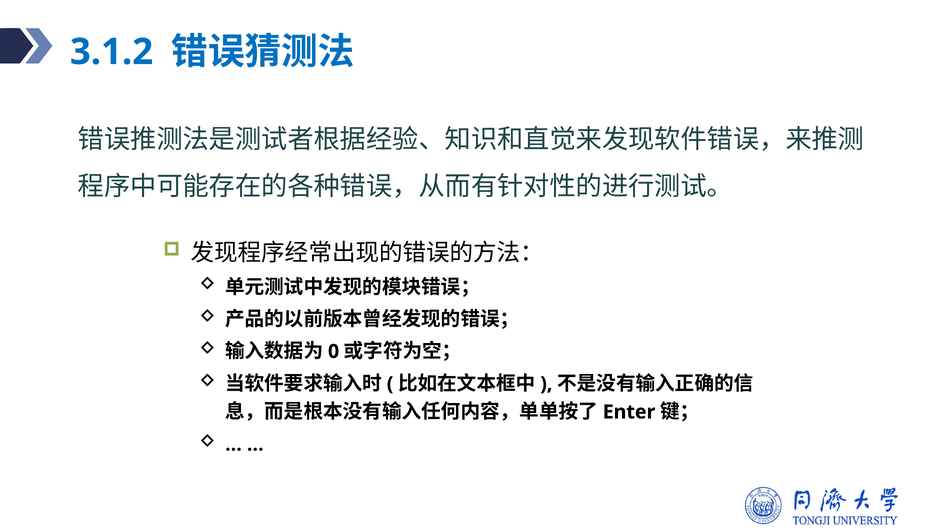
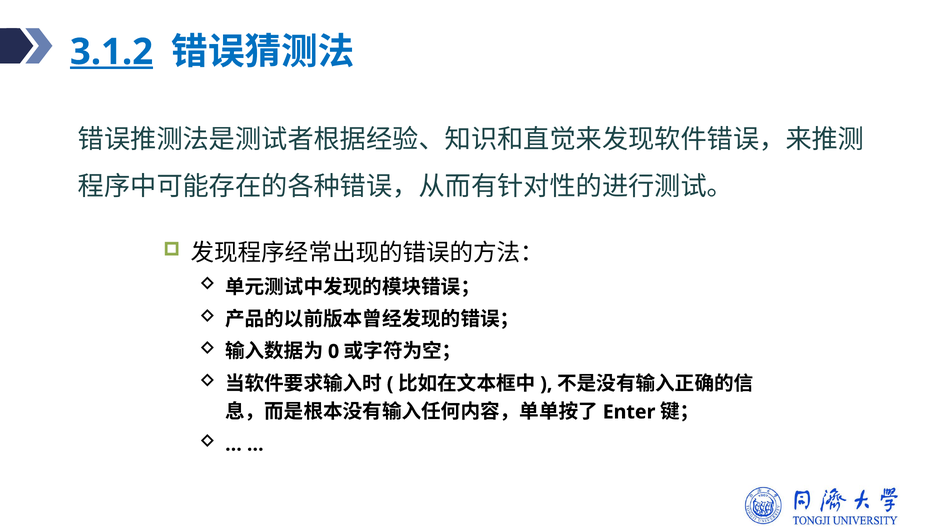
3.1.2 underline: none -> present
